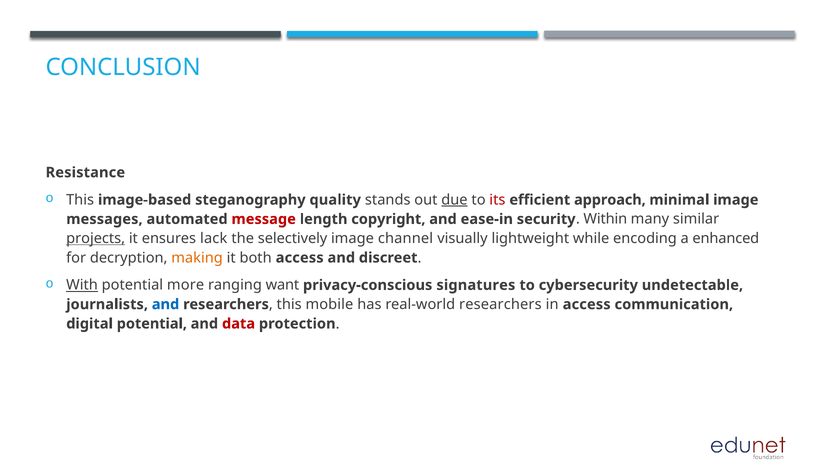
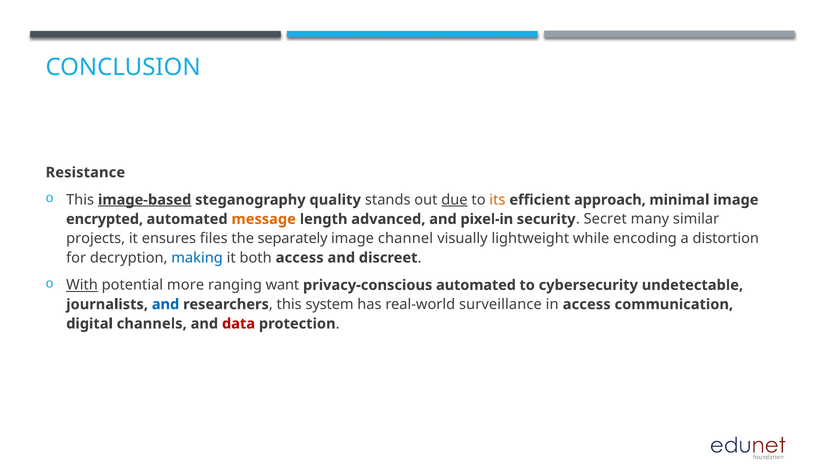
image-based underline: none -> present
its colour: red -> orange
messages: messages -> encrypted
message colour: red -> orange
copyright: copyright -> advanced
ease-in: ease-in -> pixel-in
Within: Within -> Secret
projects underline: present -> none
lack: lack -> files
selectively: selectively -> separately
enhanced: enhanced -> distortion
making colour: orange -> blue
privacy-conscious signatures: signatures -> automated
mobile: mobile -> system
real-world researchers: researchers -> surveillance
digital potential: potential -> channels
